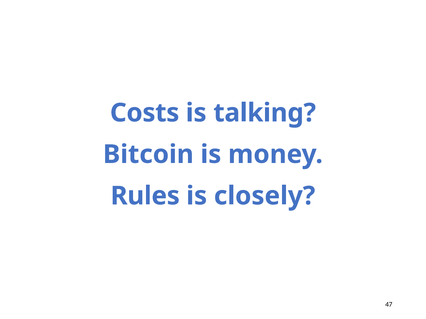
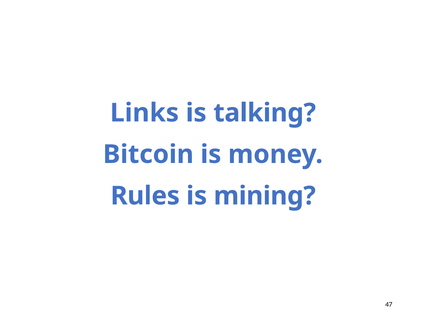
Costs: Costs -> Links
closely: closely -> mining
